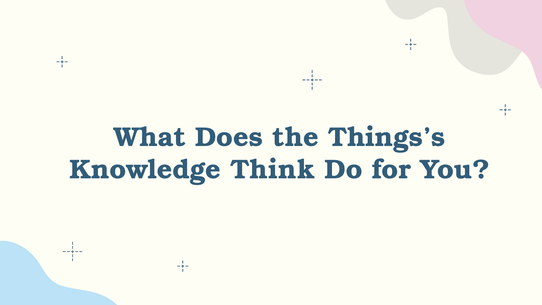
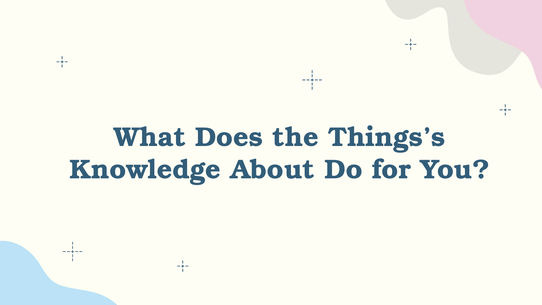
Think: Think -> About
